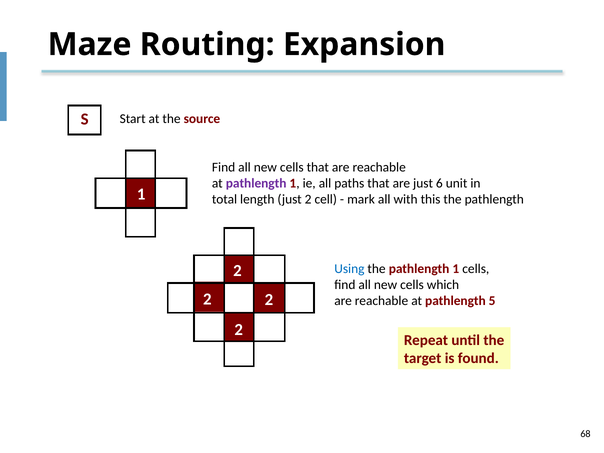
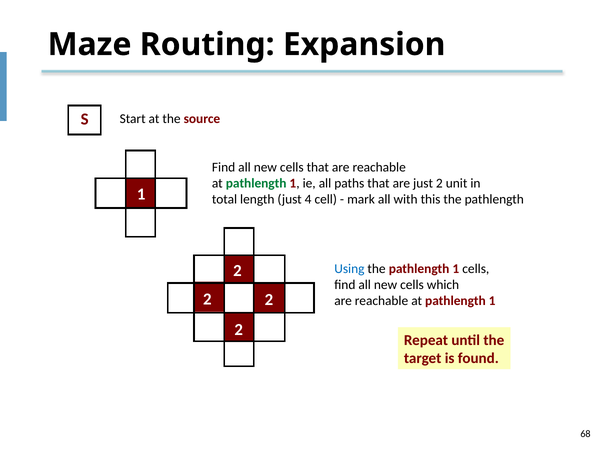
pathlength at (256, 183) colour: purple -> green
just 6: 6 -> 2
just 2: 2 -> 4
5 at (492, 301): 5 -> 1
